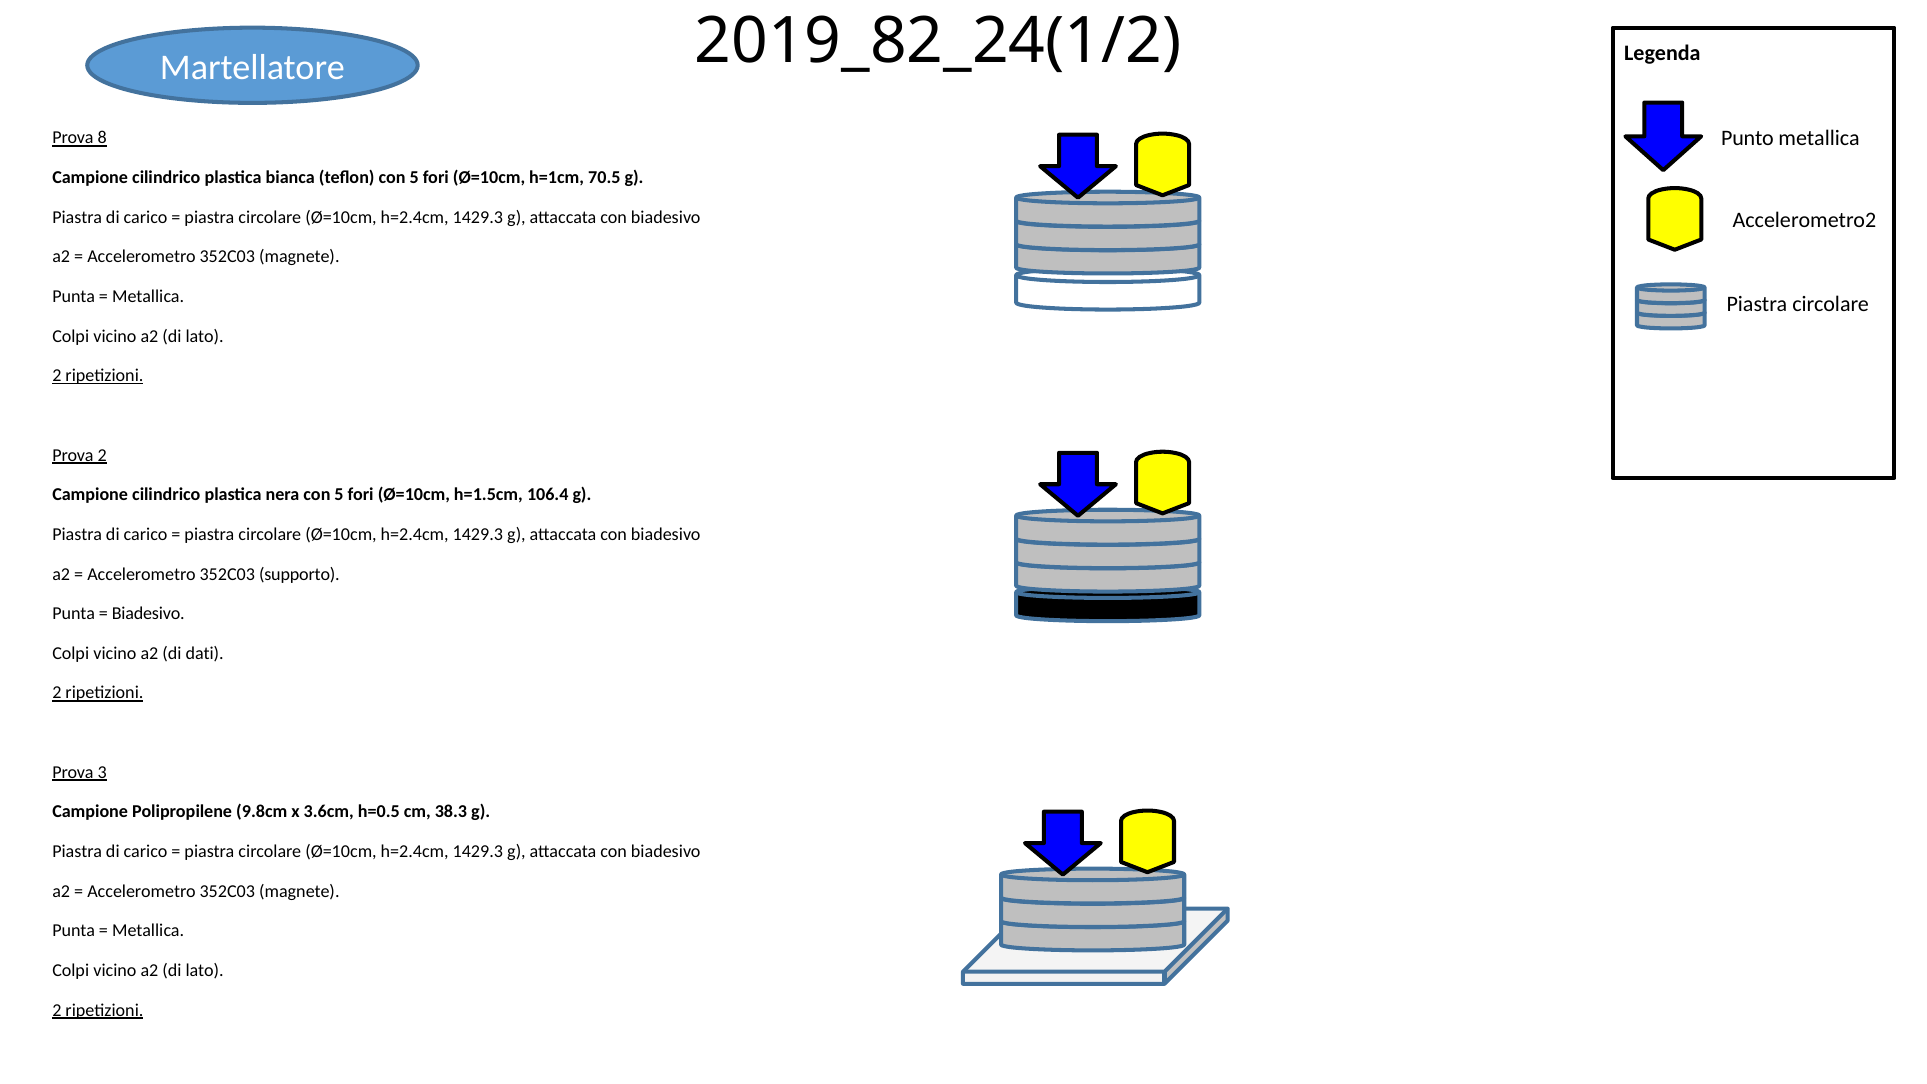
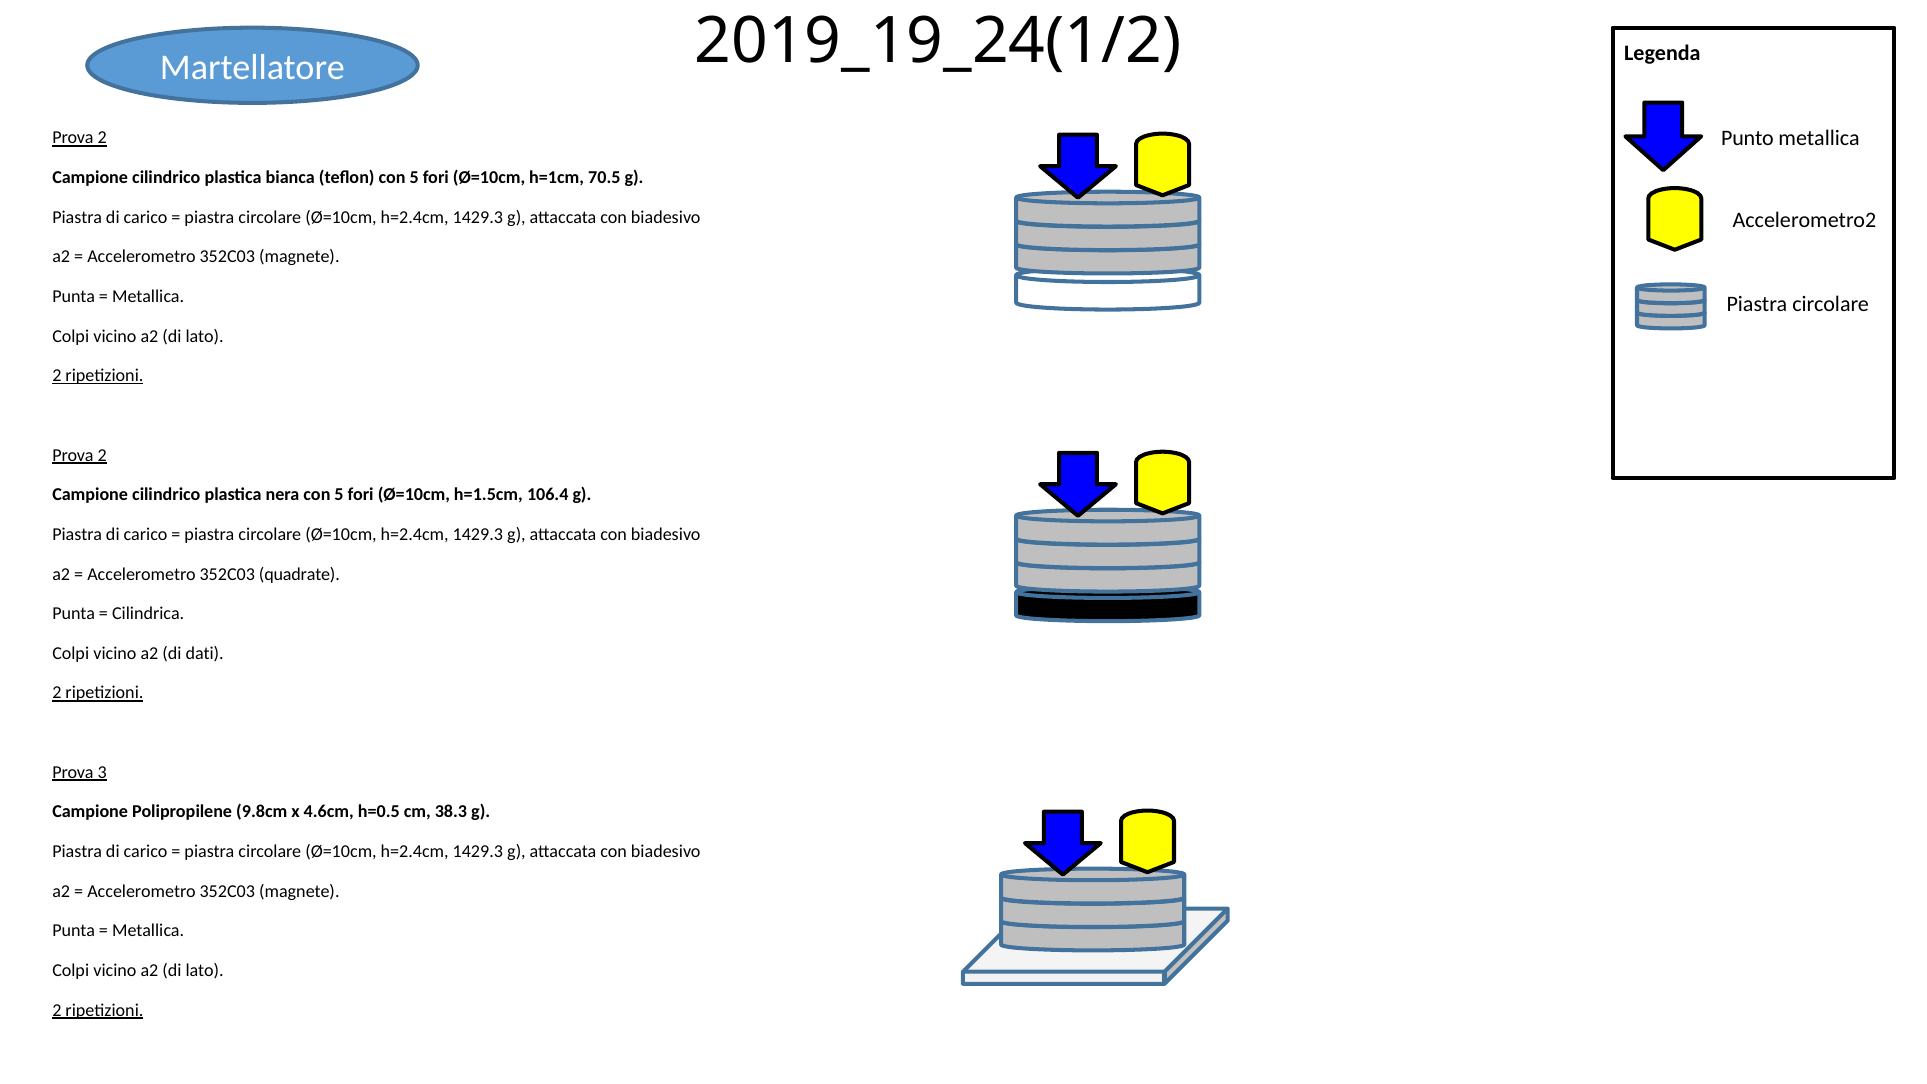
2019_82_24(1/2: 2019_82_24(1/2 -> 2019_19_24(1/2
8 at (102, 138): 8 -> 2
supporto: supporto -> quadrate
Biadesivo at (148, 614): Biadesivo -> Cilindrica
3.6cm: 3.6cm -> 4.6cm
